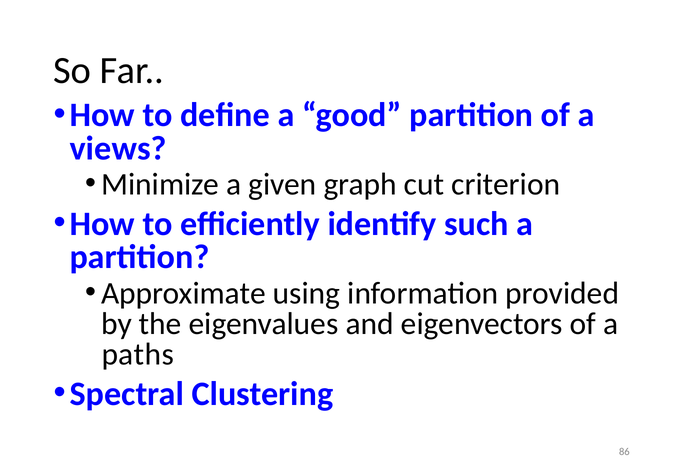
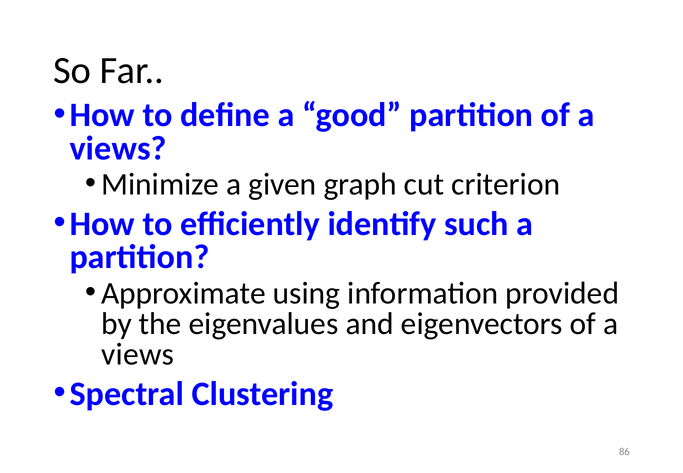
paths at (138, 354): paths -> views
